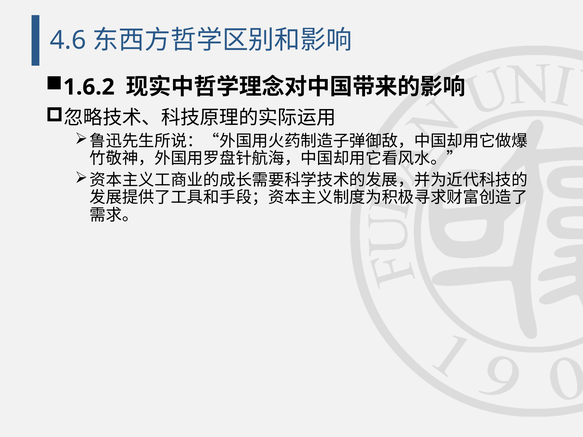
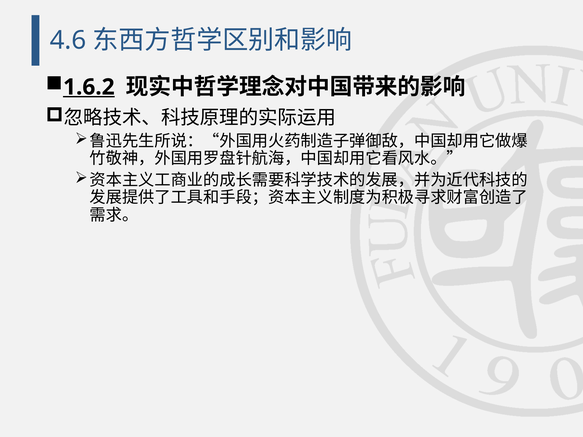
1.6.2 underline: none -> present
